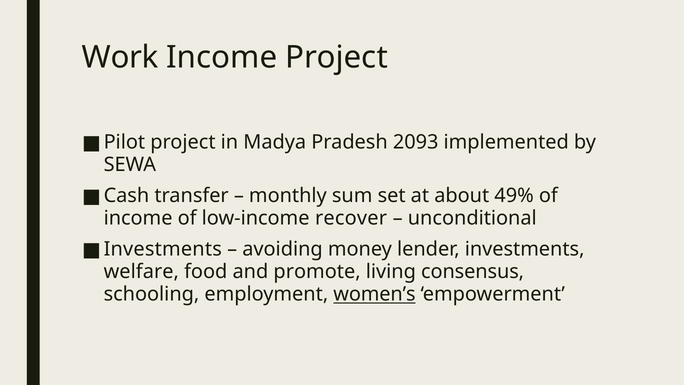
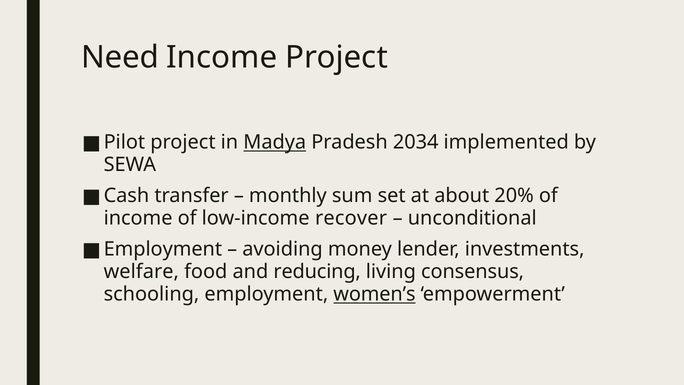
Work: Work -> Need
Madya underline: none -> present
2093: 2093 -> 2034
49%: 49% -> 20%
Investments at (163, 249): Investments -> Employment
promote: promote -> reducing
